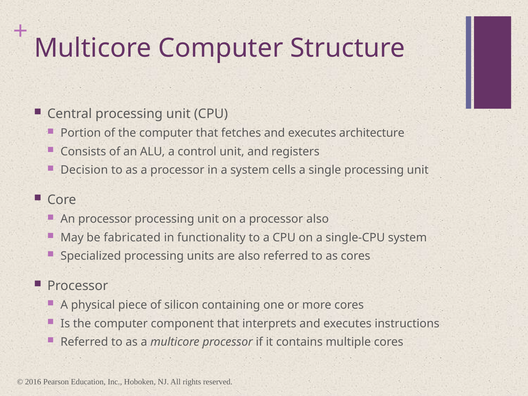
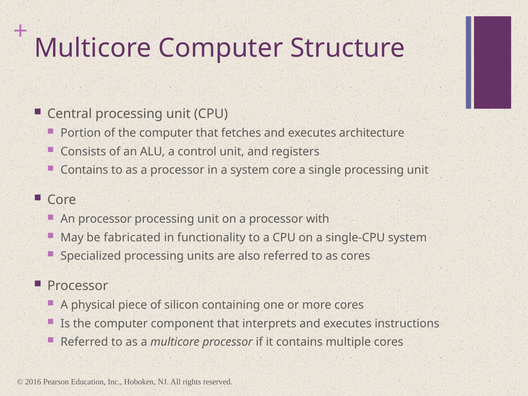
Decision at (84, 170): Decision -> Contains
system cells: cells -> core
processor also: also -> with
